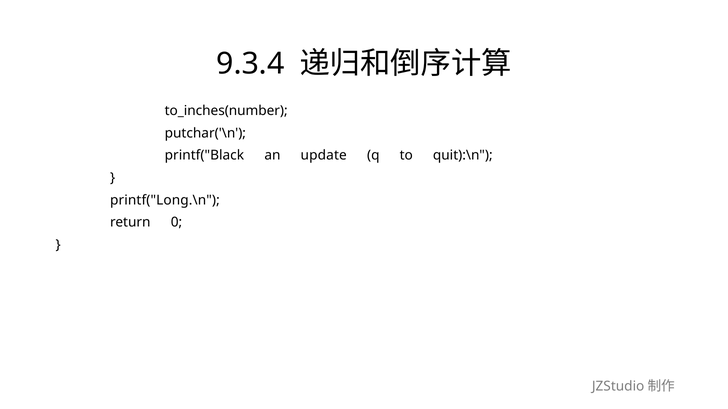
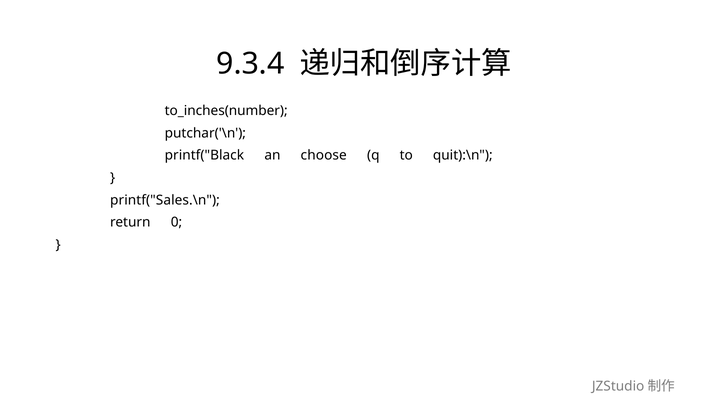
update: update -> choose
printf("Long.\n: printf("Long.\n -> printf("Sales.\n
